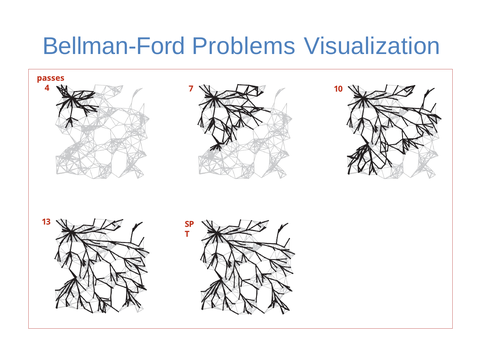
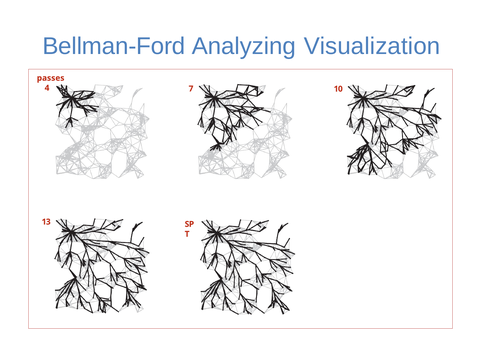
Problems: Problems -> Analyzing
